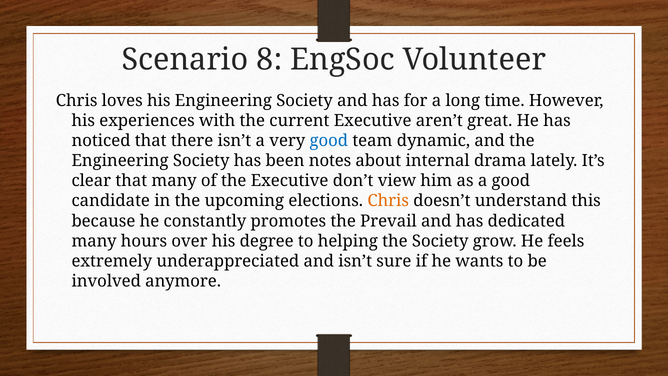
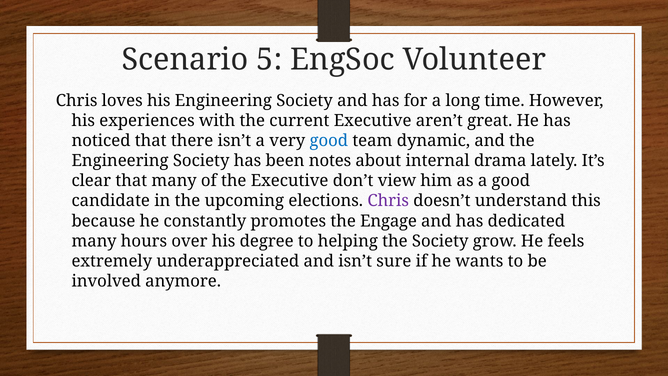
8: 8 -> 5
Chris at (388, 201) colour: orange -> purple
Prevail: Prevail -> Engage
